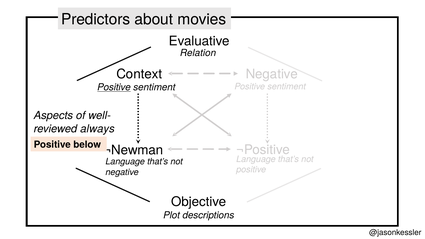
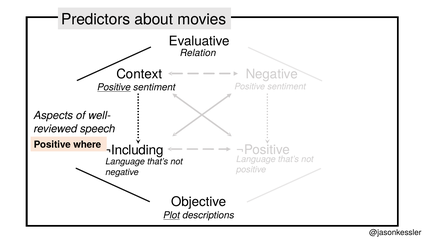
always: always -> speech
below: below -> where
¬Newman: ¬Newman -> ¬Including
Plot underline: none -> present
